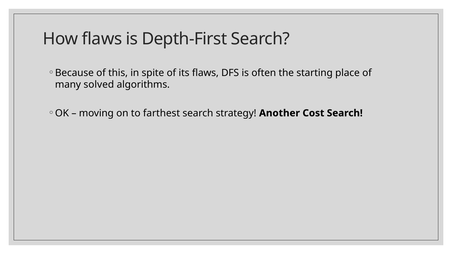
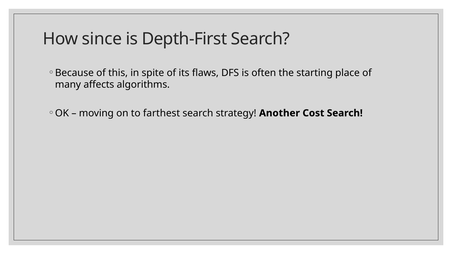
How flaws: flaws -> since
solved: solved -> affects
